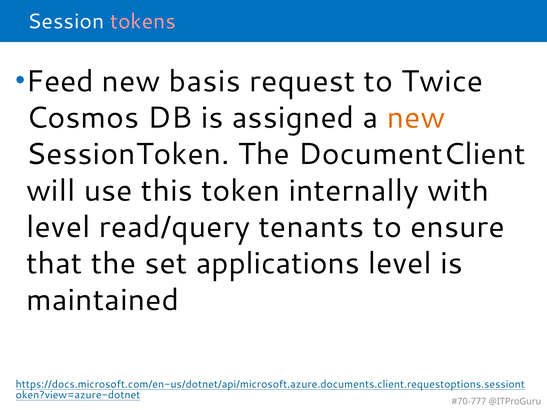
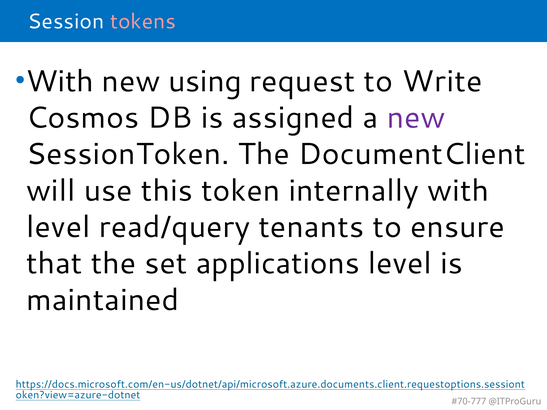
Feed at (60, 81): Feed -> With
basis: basis -> using
Twice: Twice -> Write
new at (416, 118) colour: orange -> purple
